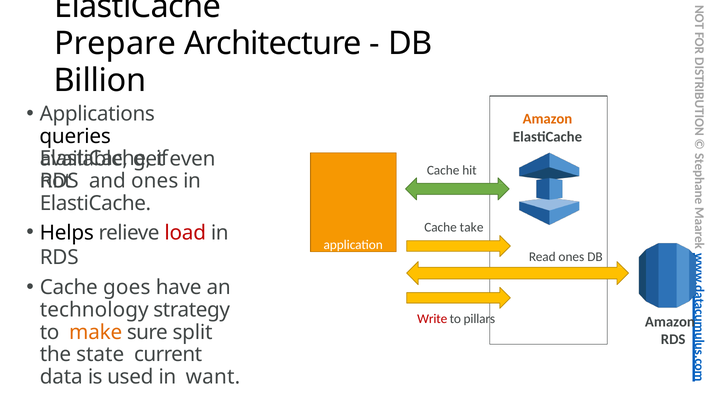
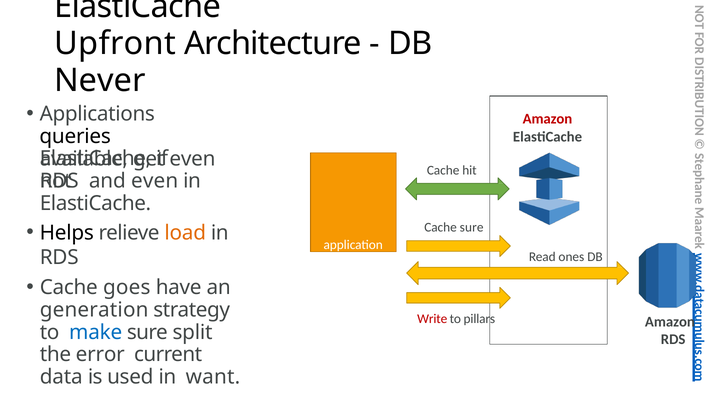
Prepare: Prepare -> Upfront
Billion: Billion -> Never
Amazon at (547, 119) colour: orange -> red
and ones: ones -> even
Cache take: take -> sure
load colour: red -> orange
technology: technology -> generation
make colour: orange -> blue
state: state -> error
